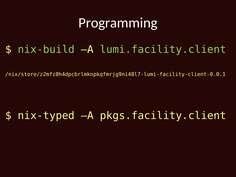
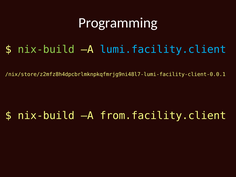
lumi.facility.client colour: light green -> light blue
nix-typed at (46, 116): nix-typed -> nix-build
pkgs.facility.client: pkgs.facility.client -> from.facility.client
